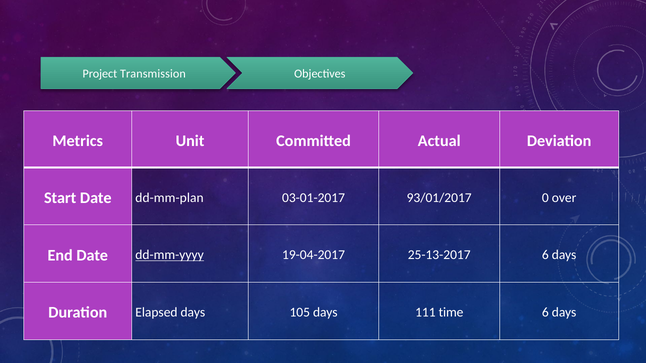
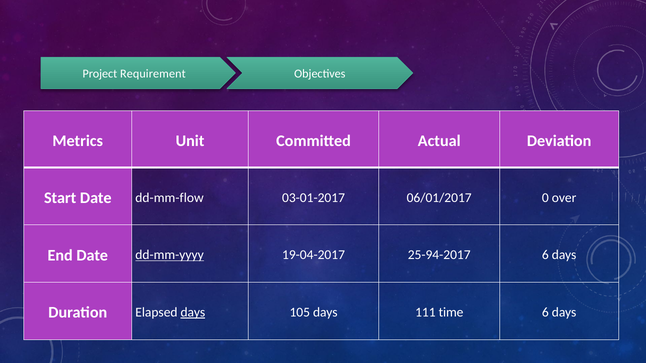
Transmission: Transmission -> Requirement
dd-mm-plan: dd-mm-plan -> dd-mm-flow
93/01/2017: 93/01/2017 -> 06/01/2017
25-13-2017: 25-13-2017 -> 25-94-2017
days at (193, 313) underline: none -> present
